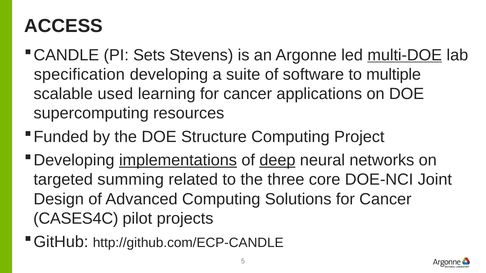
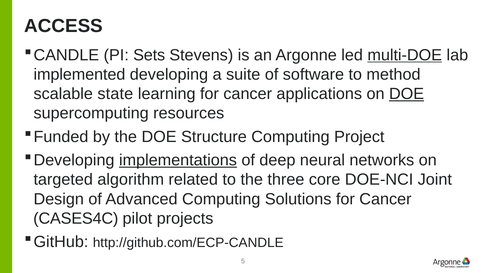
specification: specification -> implemented
multiple: multiple -> method
used: used -> state
DOE at (407, 94) underline: none -> present
deep underline: present -> none
summing: summing -> algorithm
